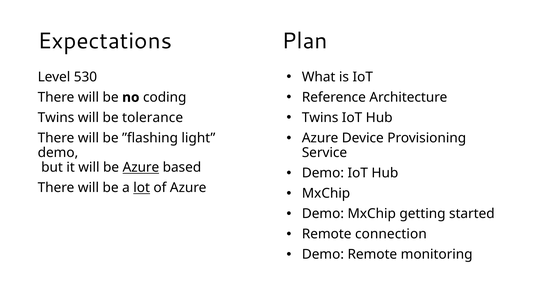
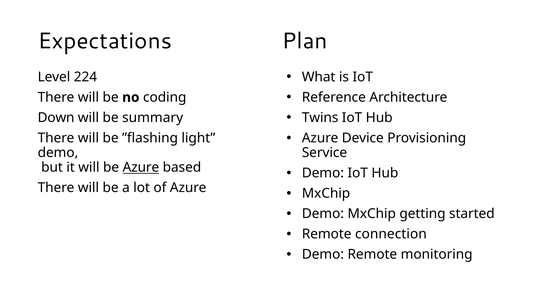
530: 530 -> 224
Twins at (56, 118): Twins -> Down
tolerance: tolerance -> summary
lot underline: present -> none
